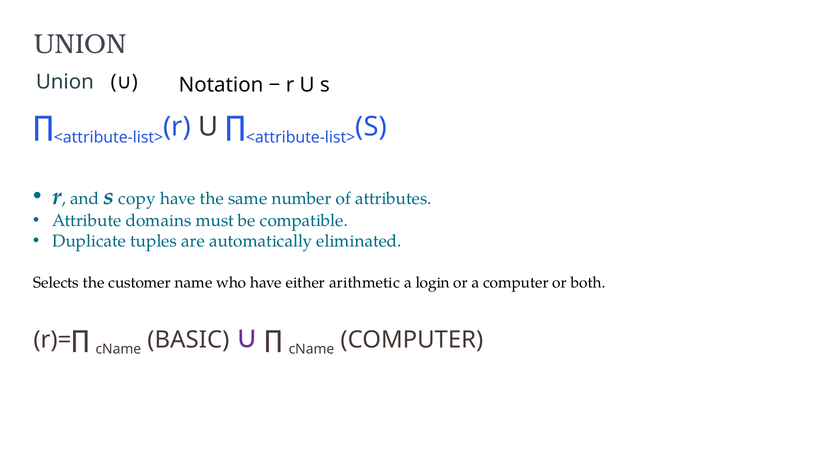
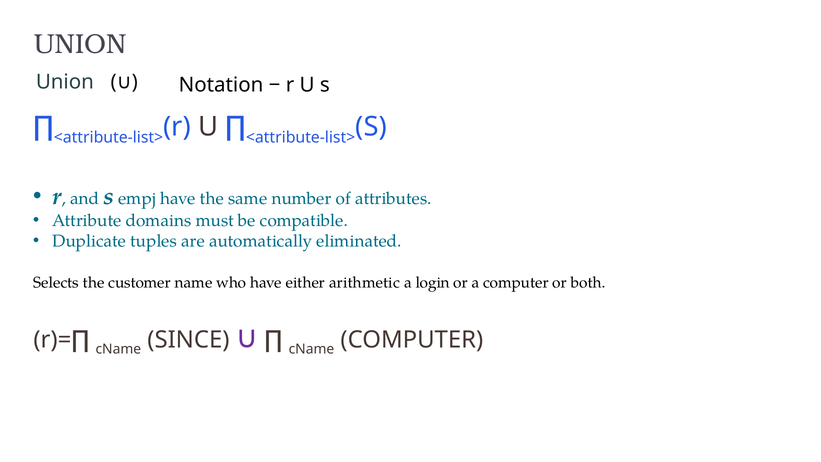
copy: copy -> empj
BASIC: BASIC -> SINCE
